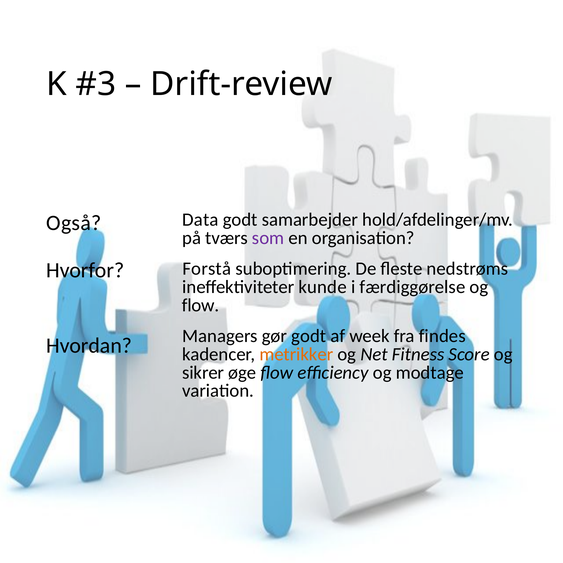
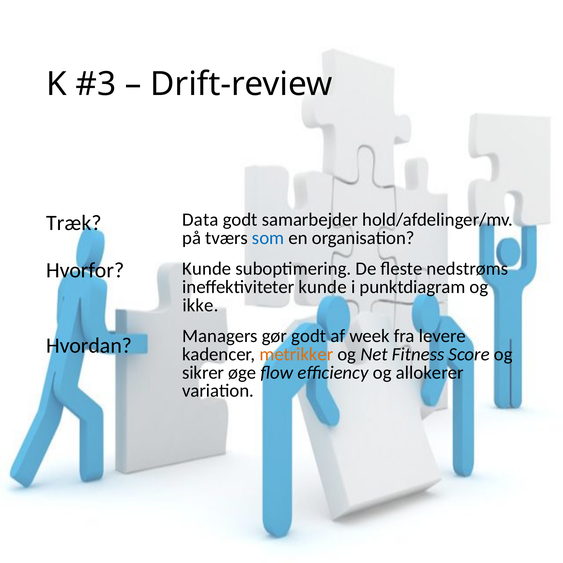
Også: Også -> Træk
som colour: purple -> blue
Forstå at (207, 269): Forstå -> Kunde
færdiggørelse: færdiggørelse -> punktdiagram
flow at (201, 305): flow -> ikke
findes: findes -> levere
modtage: modtage -> allokerer
